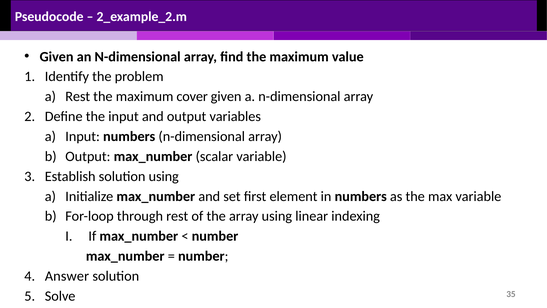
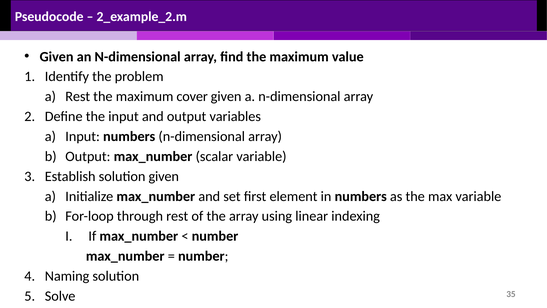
solution using: using -> given
Answer: Answer -> Naming
